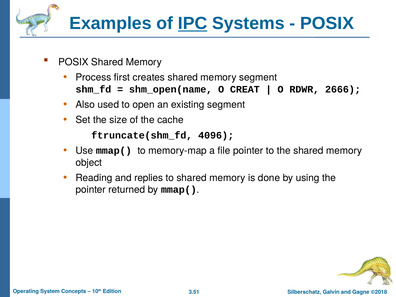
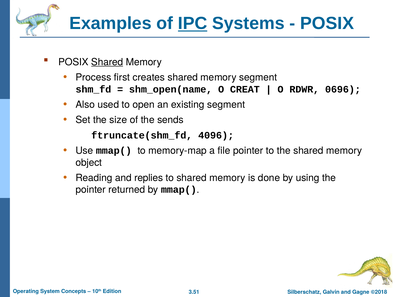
Shared at (107, 62) underline: none -> present
2666: 2666 -> 0696
cache: cache -> sends
